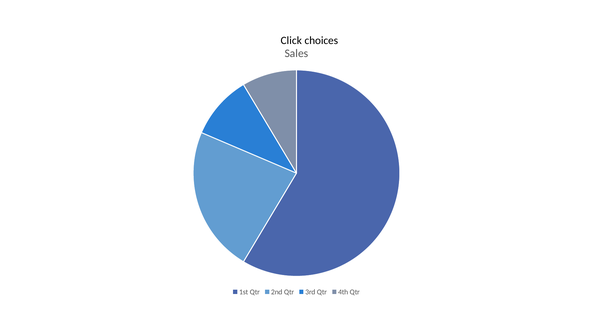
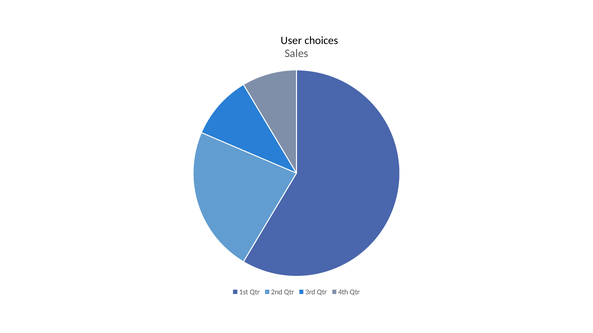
Click: Click -> User
